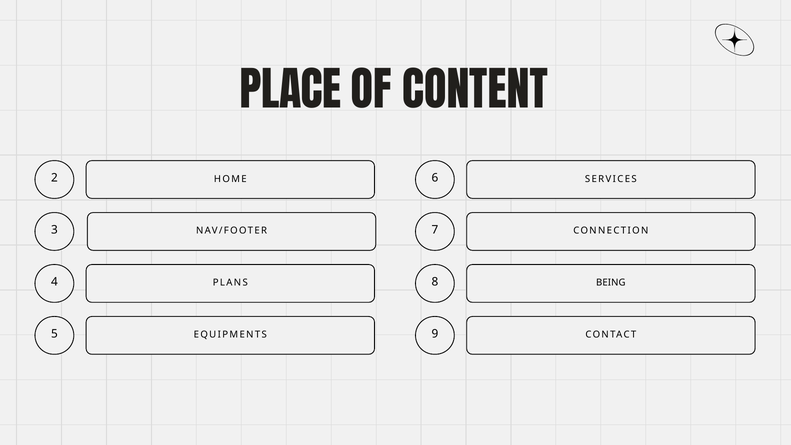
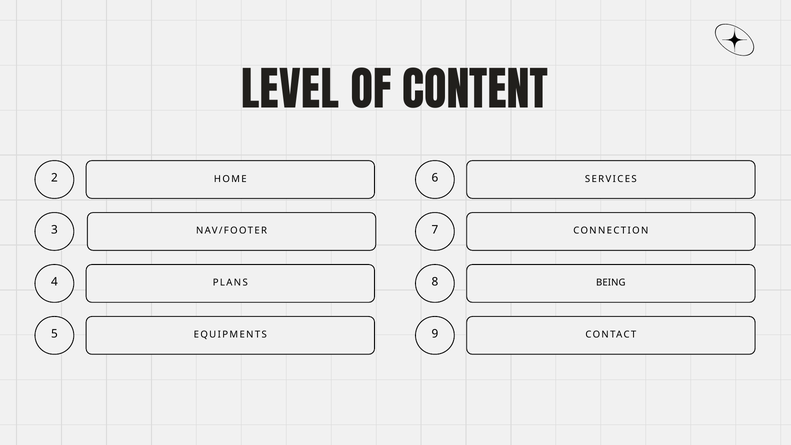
PLACE: PLACE -> LEVEL
